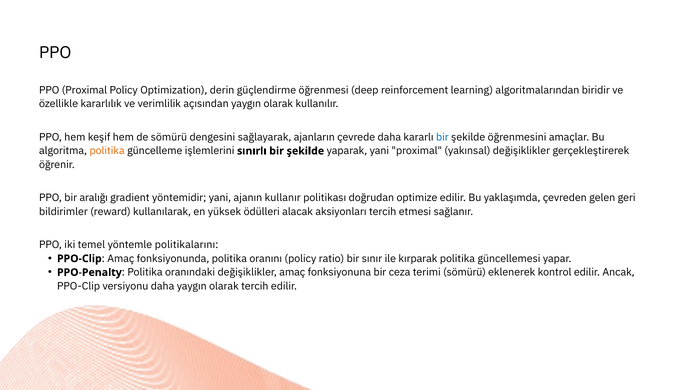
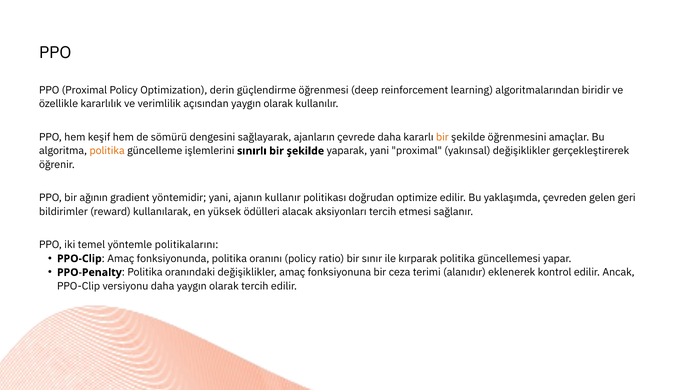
bir at (442, 137) colour: blue -> orange
aralığı: aralığı -> ağının
terimi sömürü: sömürü -> alanıdır
